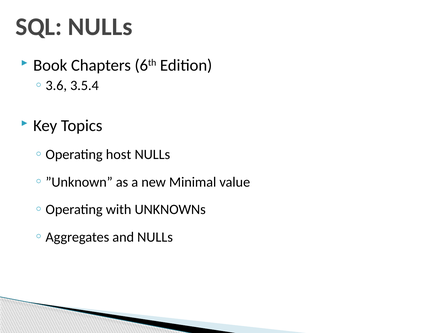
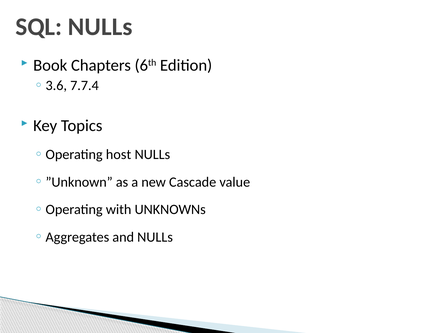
3.5.4: 3.5.4 -> 7.7.4
Minimal: Minimal -> Cascade
